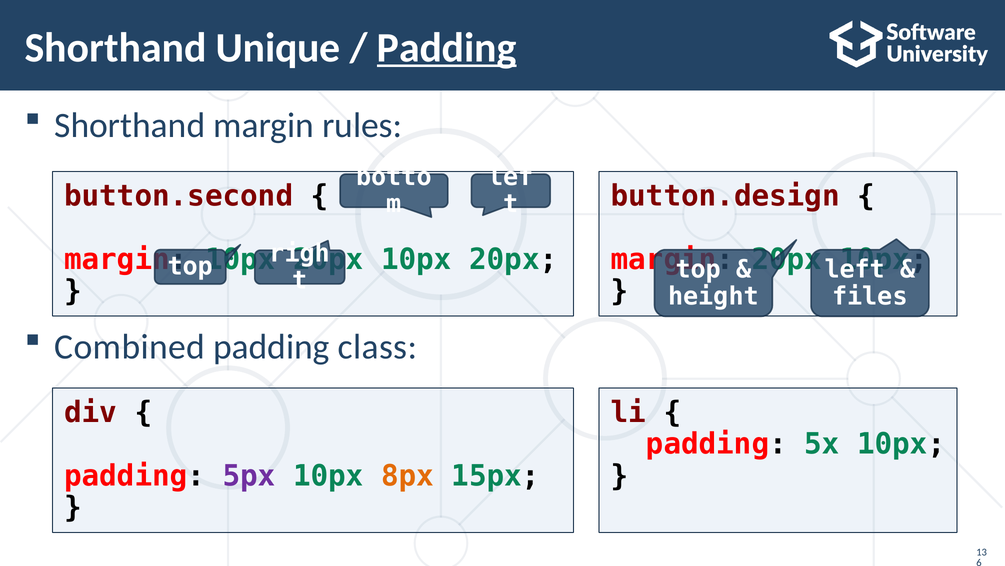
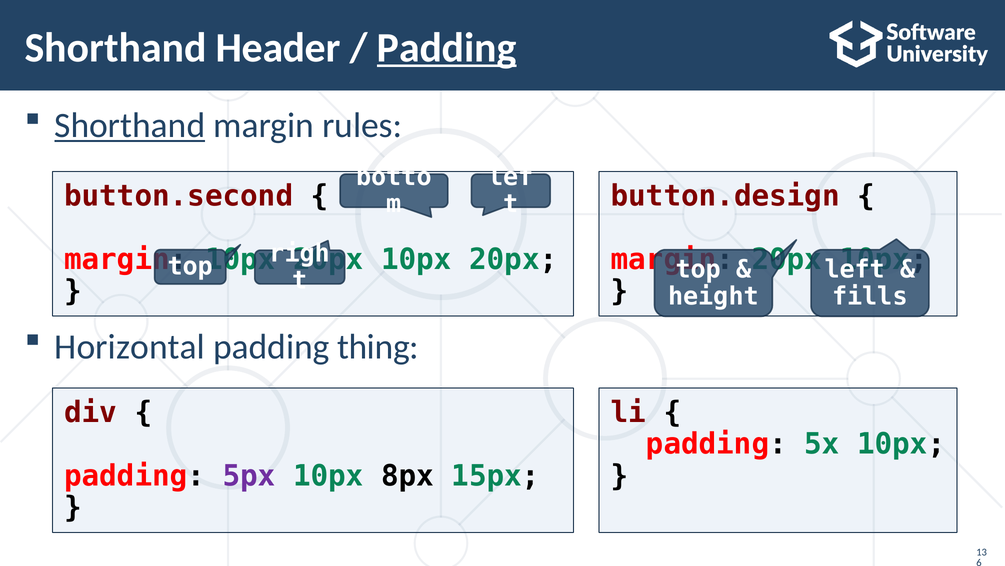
Unique: Unique -> Header
Shorthand at (130, 125) underline: none -> present
files: files -> fills
Combined: Combined -> Horizontal
class: class -> thing
8px colour: orange -> black
